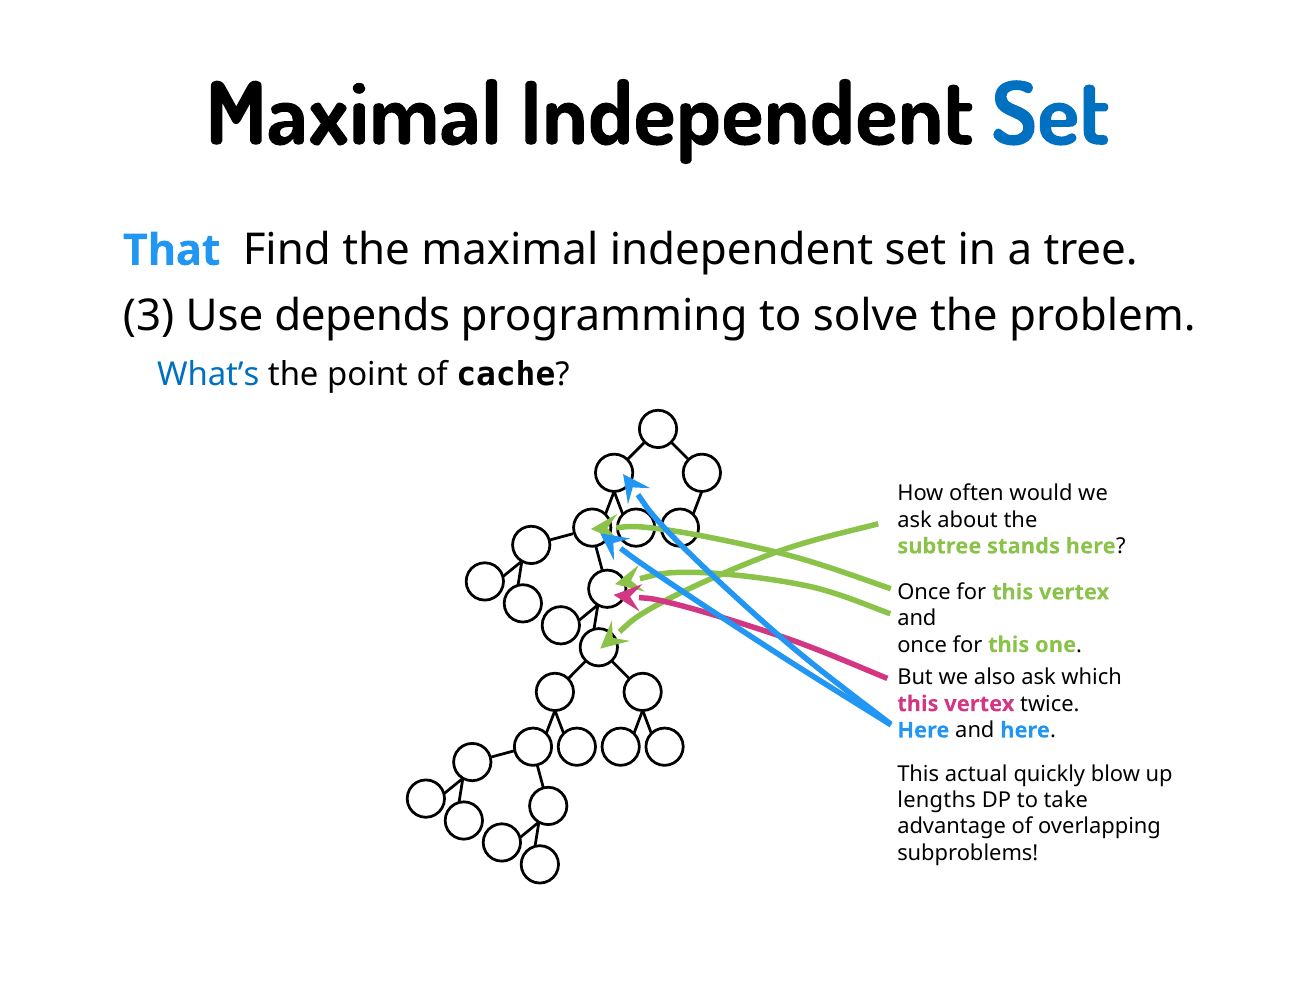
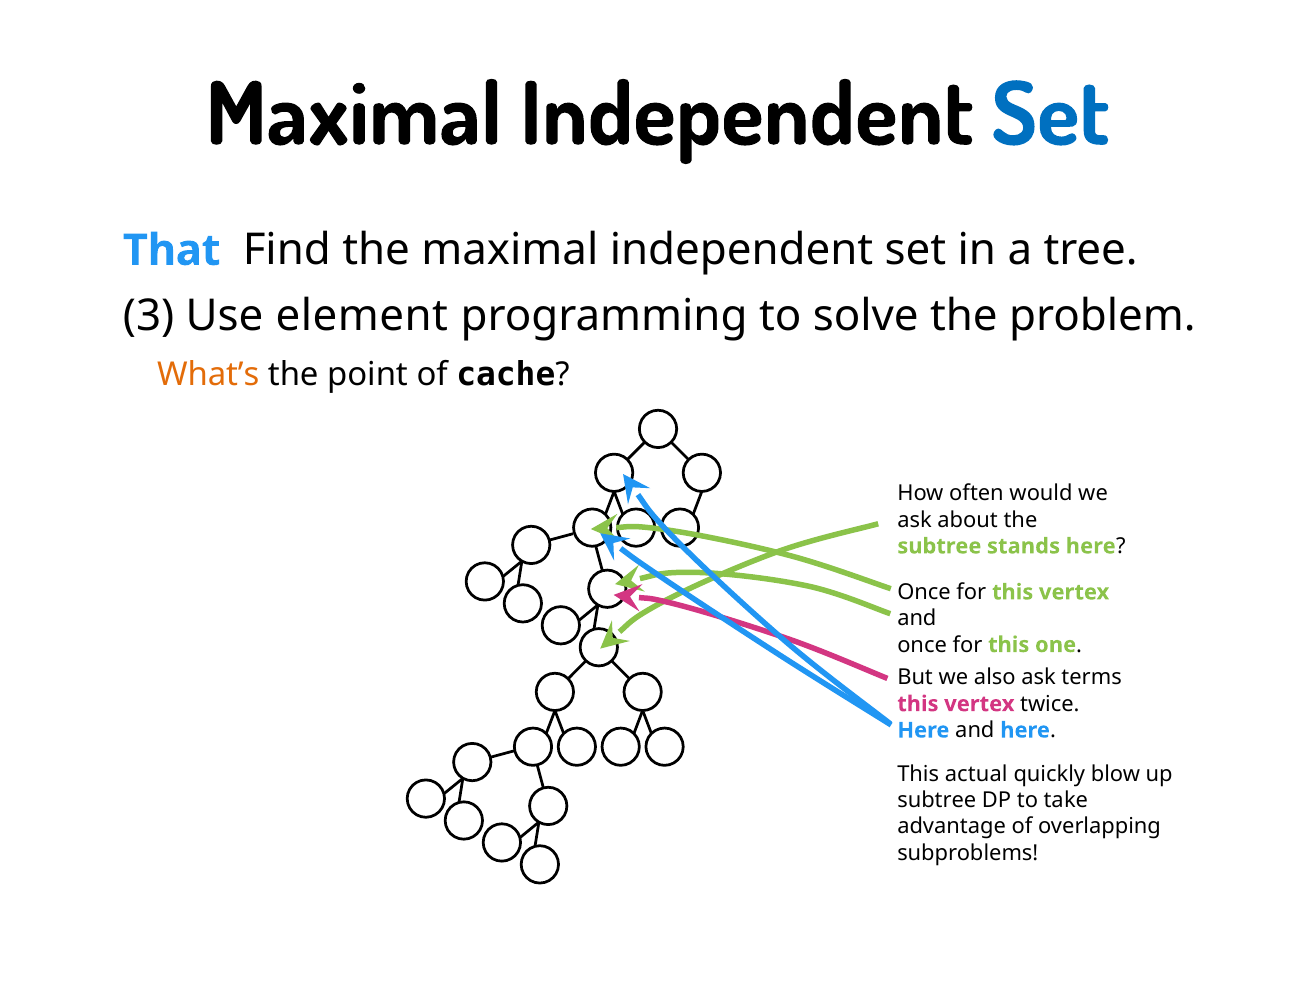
depends: depends -> element
What’s colour: blue -> orange
which: which -> terms
lengths at (937, 800): lengths -> subtree
